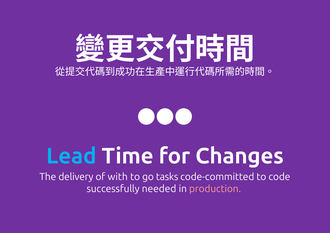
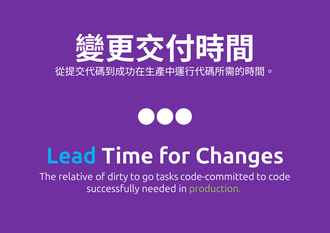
delivery: delivery -> relative
with: with -> dirty
production colour: pink -> light green
